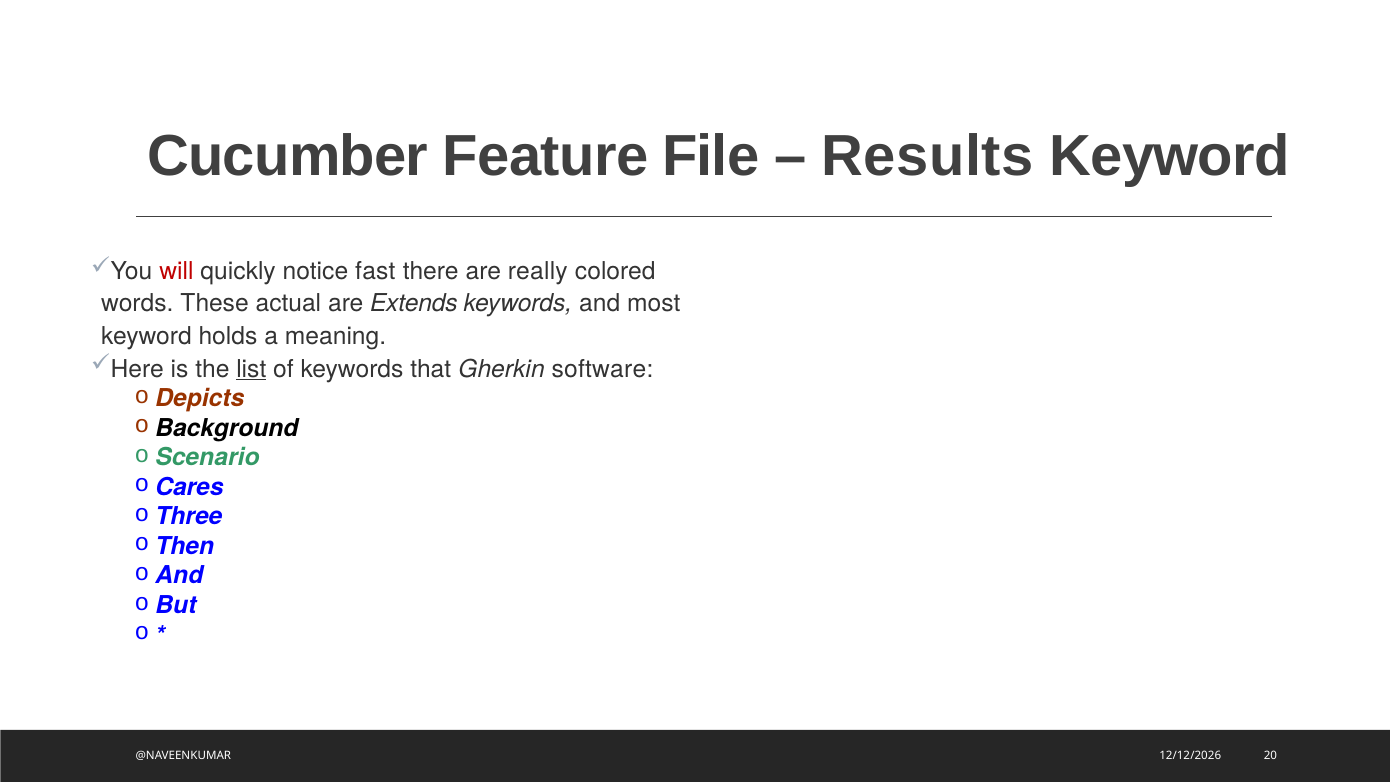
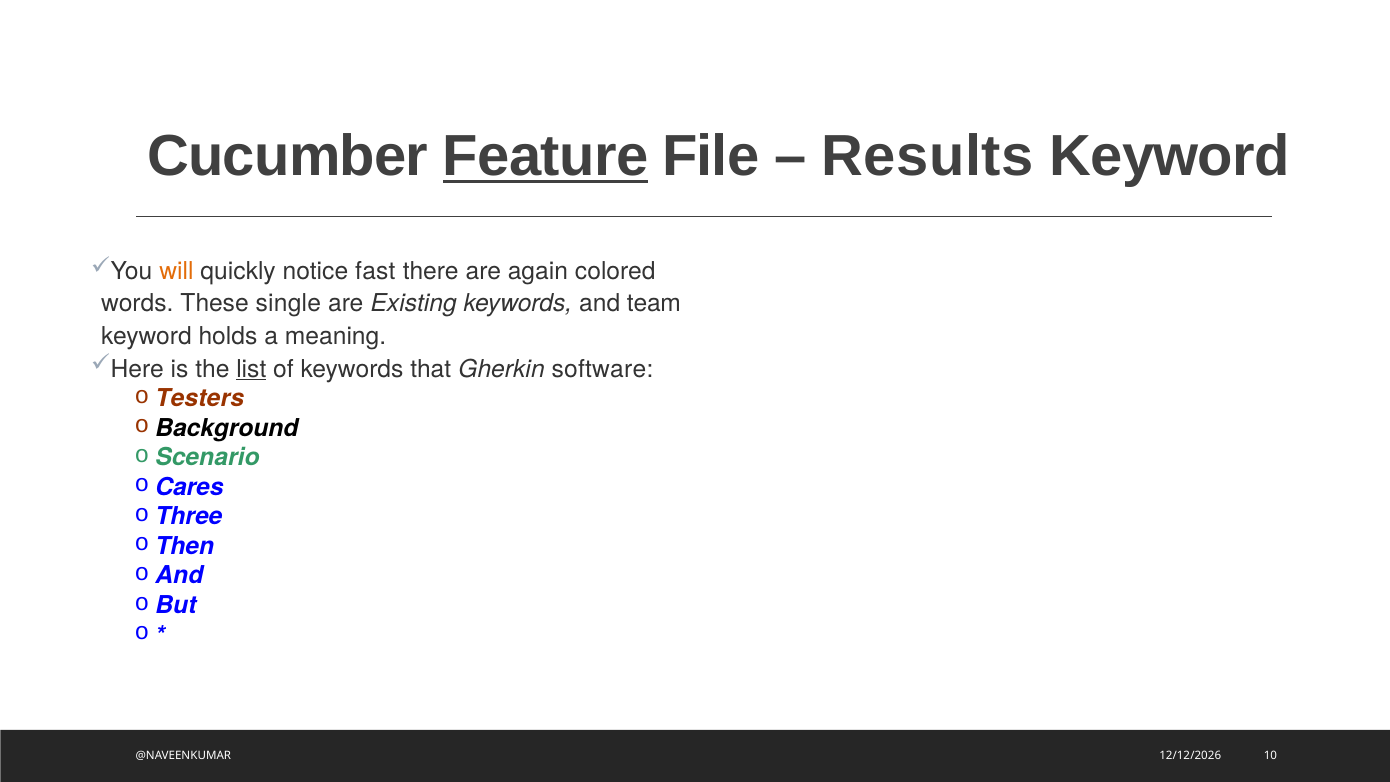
Feature underline: none -> present
will colour: red -> orange
really: really -> again
actual: actual -> single
Extends: Extends -> Existing
most: most -> team
Depicts: Depicts -> Testers
20: 20 -> 10
